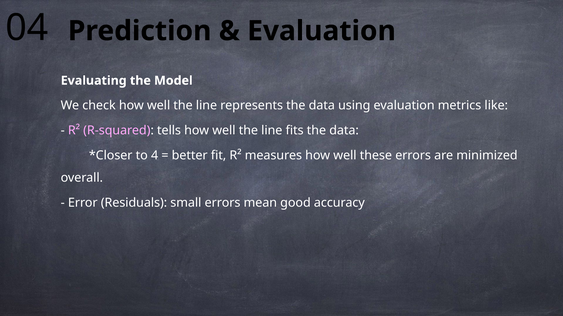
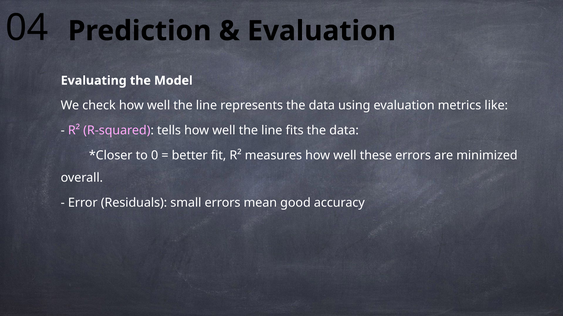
4: 4 -> 0
